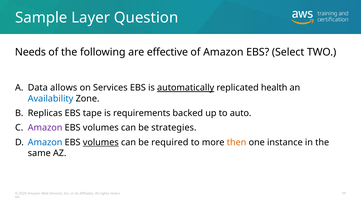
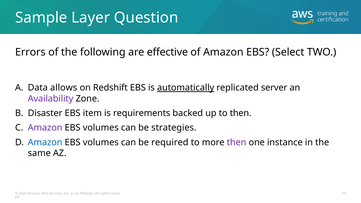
Needs: Needs -> Errors
on Services: Services -> Redshift
health: health -> server
Availability colour: blue -> purple
Replicas: Replicas -> Disaster
tape: tape -> item
to auto: auto -> then
volumes at (101, 142) underline: present -> none
then at (237, 142) colour: orange -> purple
